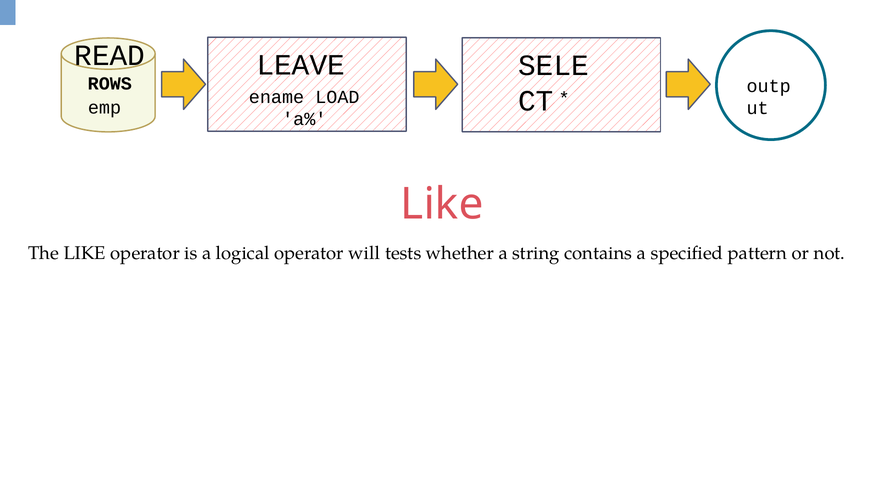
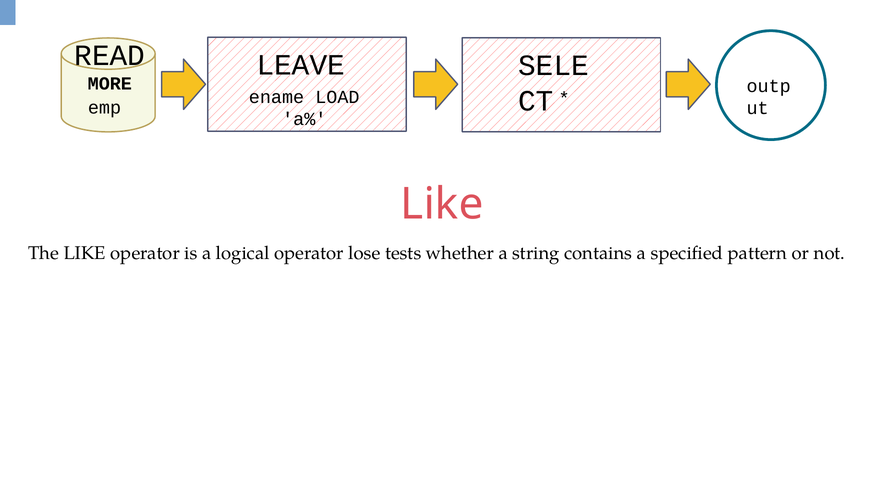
ROWS: ROWS -> MORE
will: will -> lose
